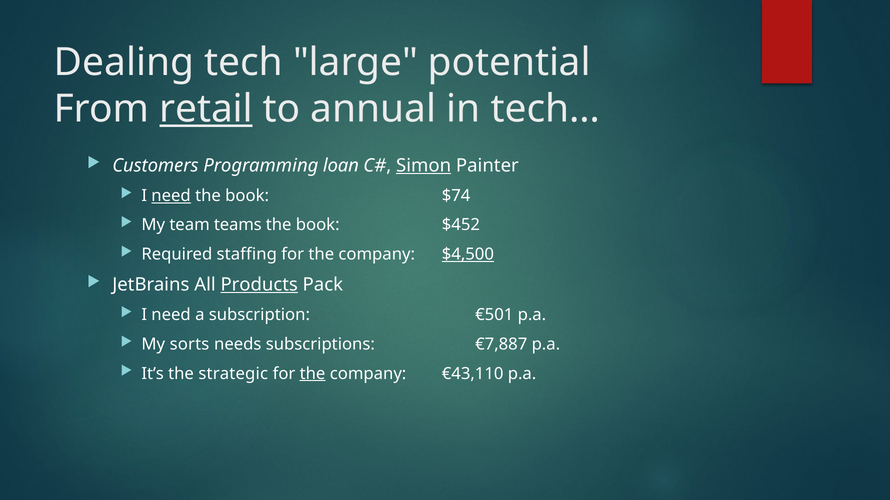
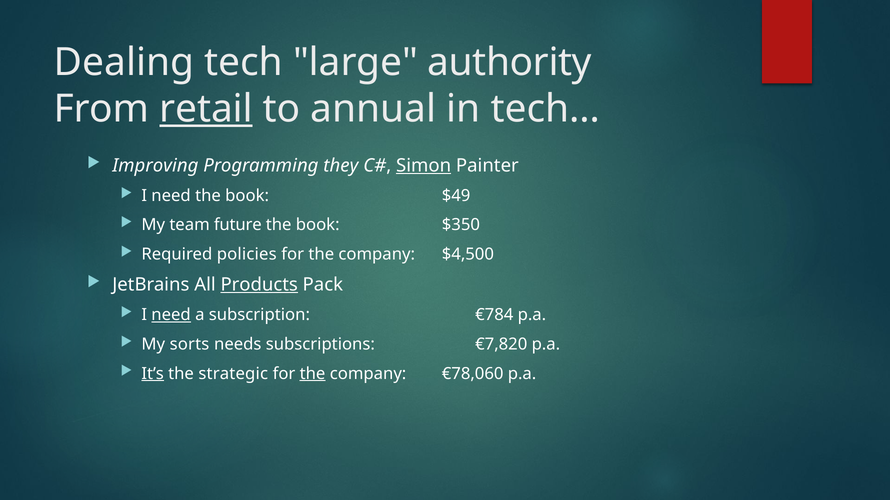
potential: potential -> authority
Customers: Customers -> Improving
loan: loan -> they
need at (171, 196) underline: present -> none
$74: $74 -> $49
teams: teams -> future
$452: $452 -> $350
staffing: staffing -> policies
$4,500 underline: present -> none
need at (171, 315) underline: none -> present
€501: €501 -> €784
€7,887: €7,887 -> €7,820
It’s underline: none -> present
€43,110: €43,110 -> €78,060
